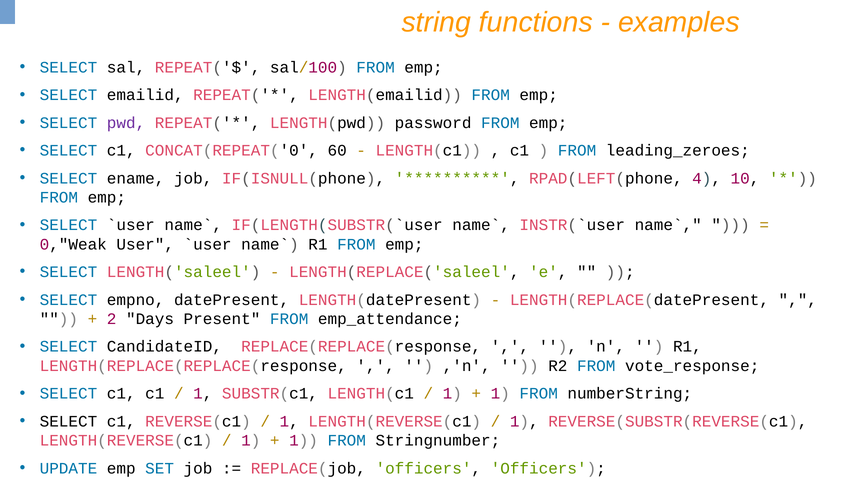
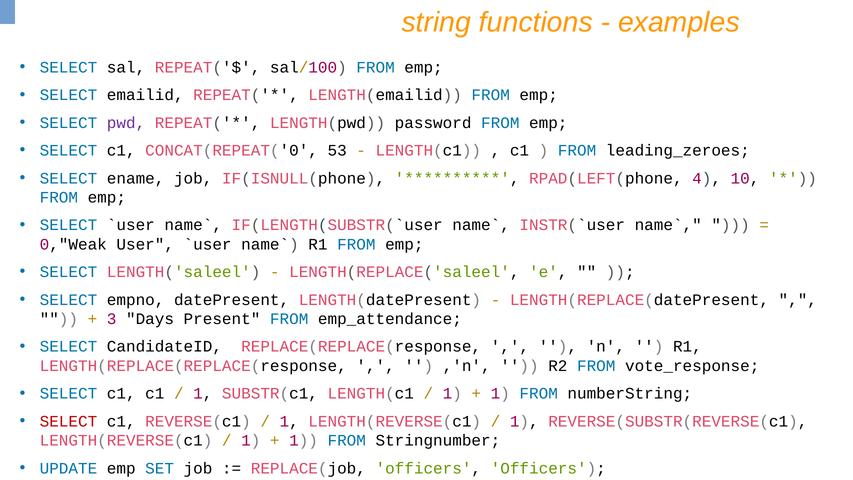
60: 60 -> 53
2: 2 -> 3
SELECT at (68, 421) colour: black -> red
